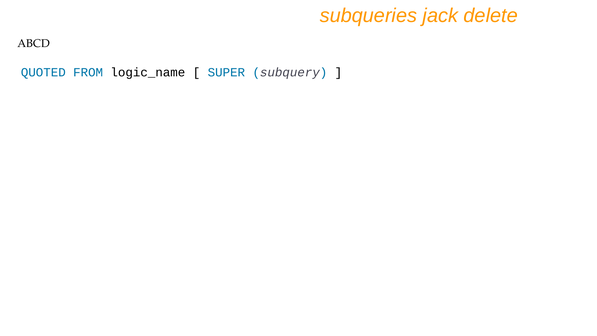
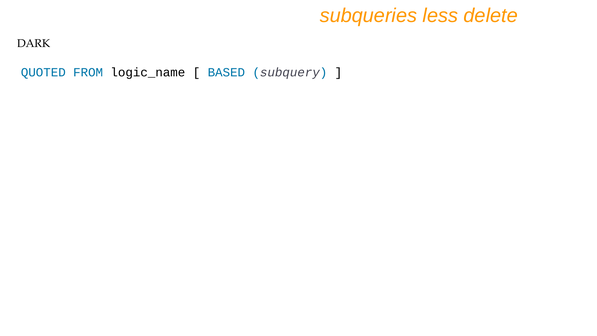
jack: jack -> less
ABCD: ABCD -> DARK
SUPER: SUPER -> BASED
